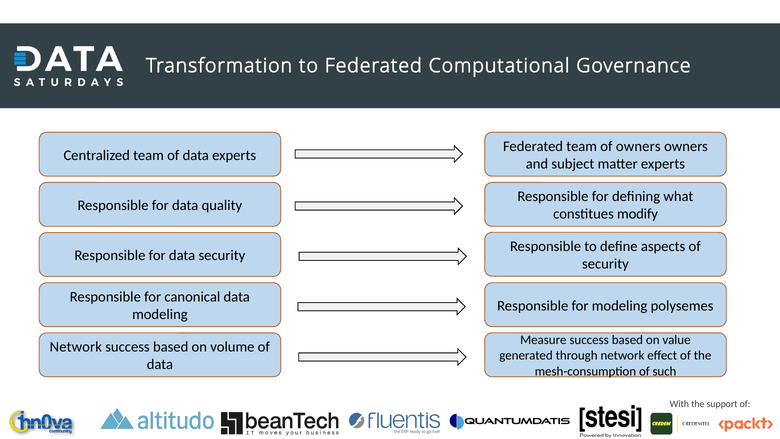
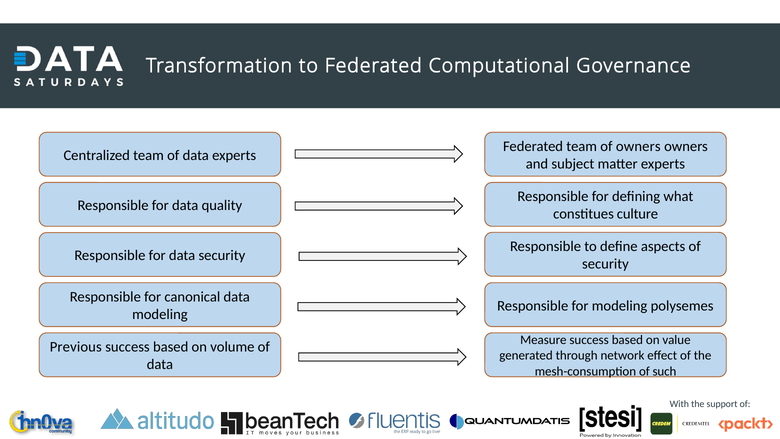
modify: modify -> culture
Network at (76, 347): Network -> Previous
